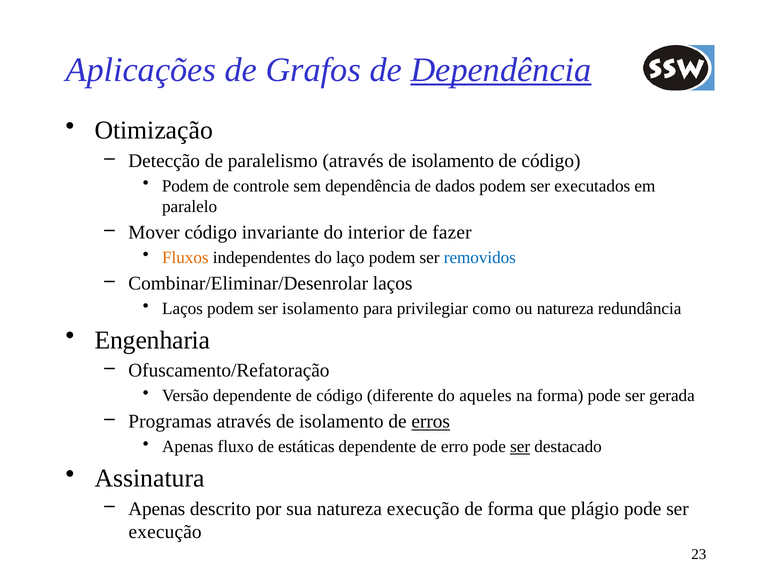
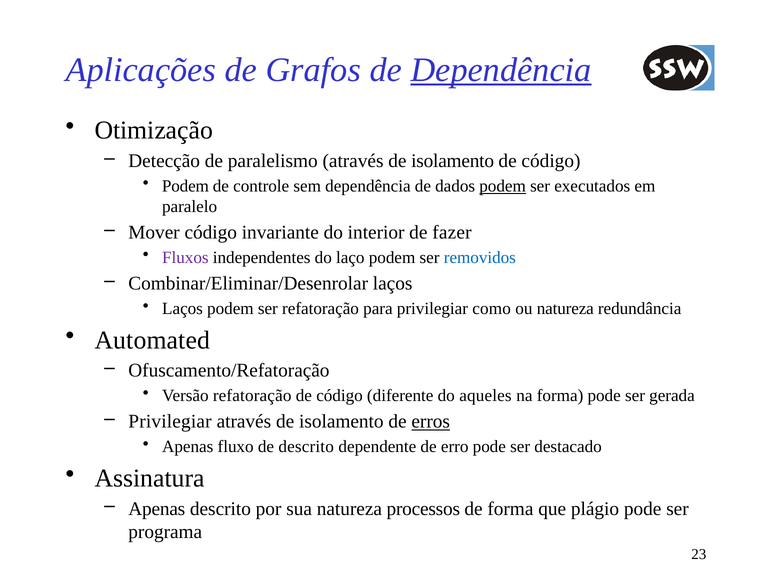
podem at (503, 186) underline: none -> present
Fluxos colour: orange -> purple
ser isolamento: isolamento -> refatoração
Engenharia: Engenharia -> Automated
Versão dependente: dependente -> refatoração
Programas at (170, 422): Programas -> Privilegiar
de estáticas: estáticas -> descrito
ser at (520, 447) underline: present -> none
natureza execução: execução -> processos
execução at (165, 532): execução -> programa
